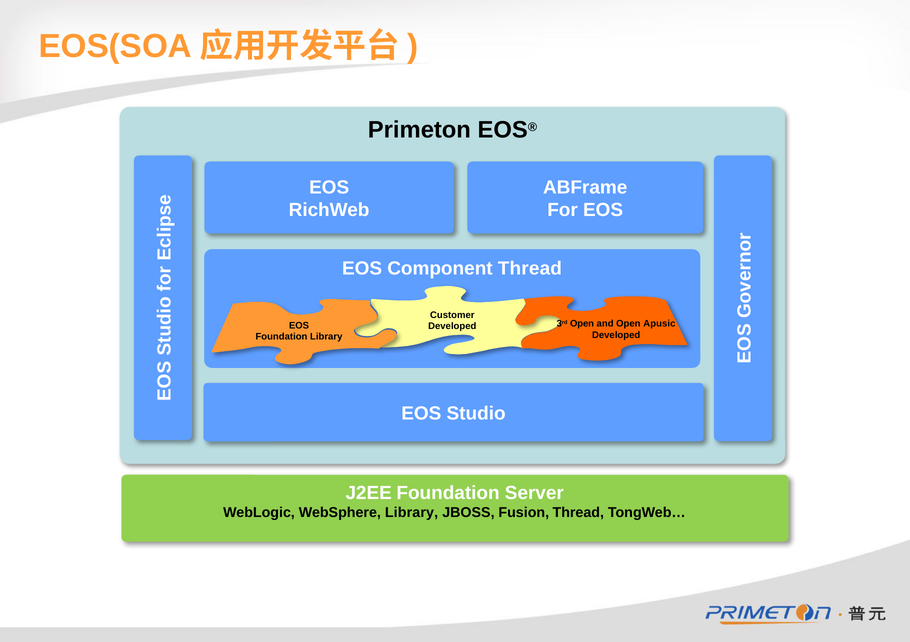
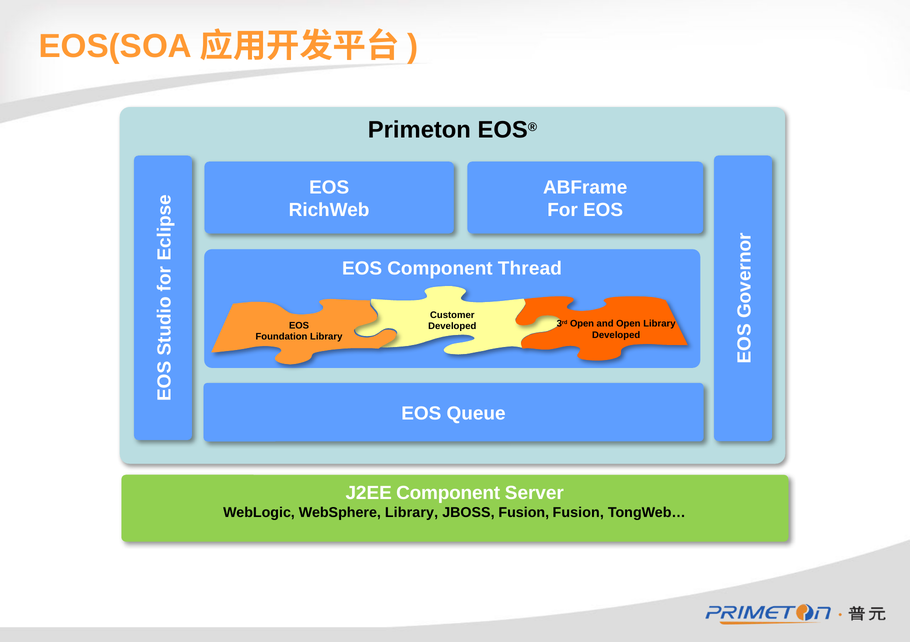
Open Apusic: Apusic -> Library
Studio: Studio -> Queue
J2EE Foundation: Foundation -> Component
Fusion Thread: Thread -> Fusion
